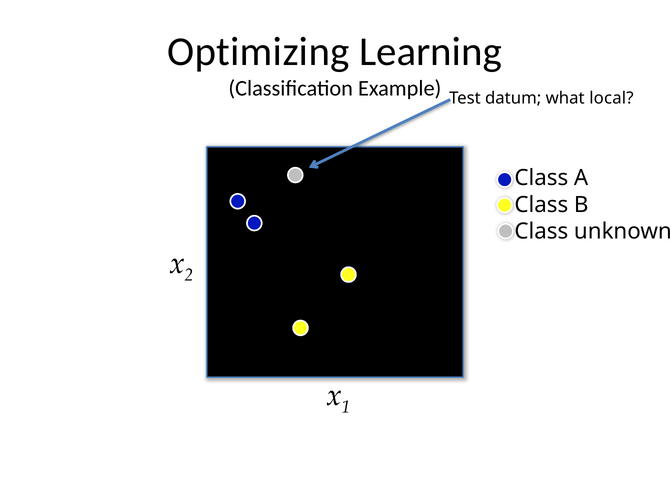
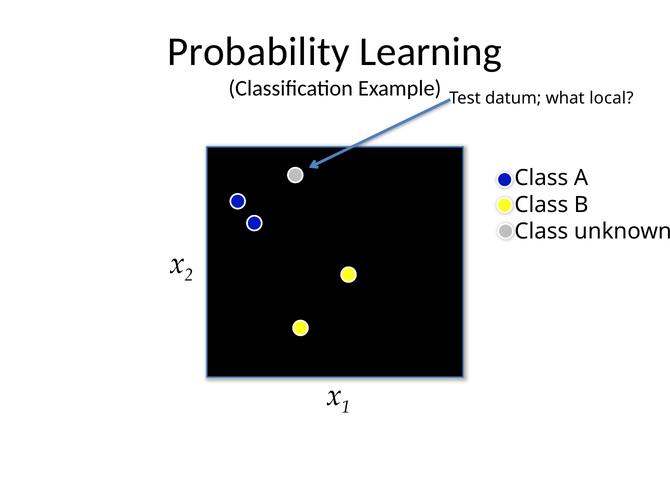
Optimizing: Optimizing -> Probability
